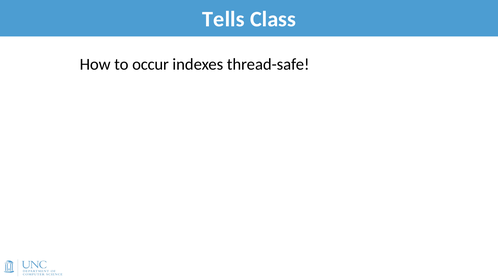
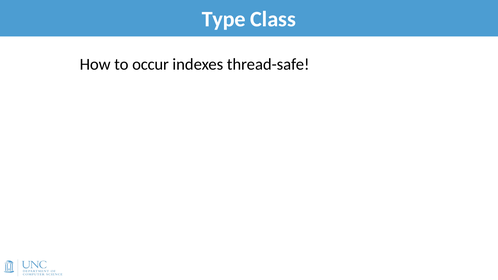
Tells: Tells -> Type
